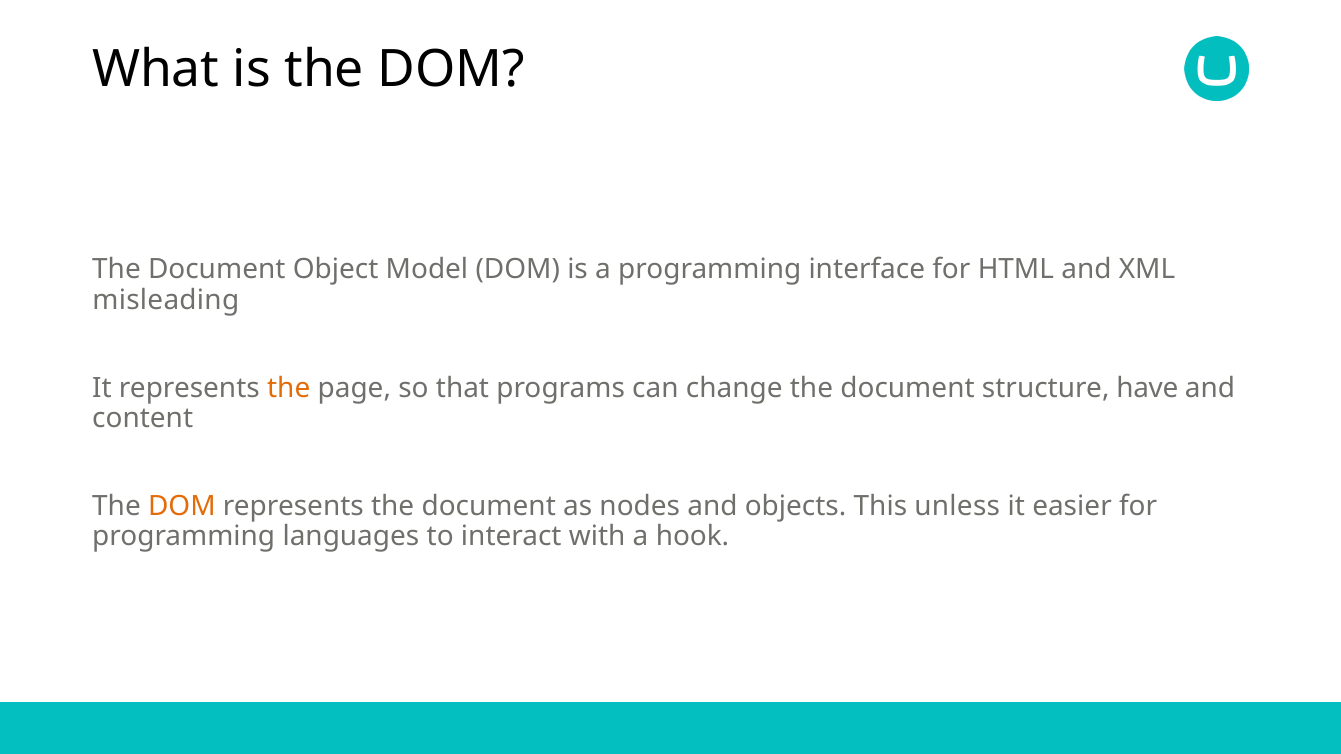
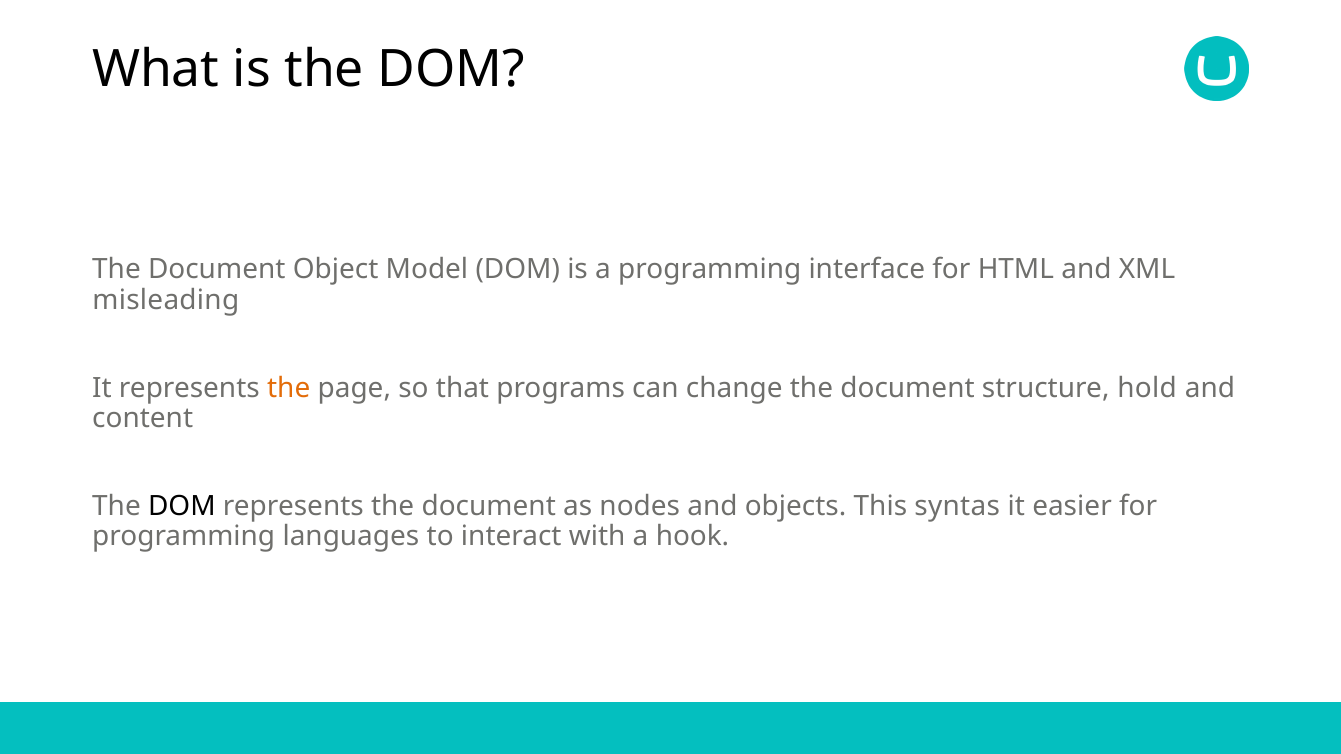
have: have -> hold
DOM at (182, 507) colour: orange -> black
unless: unless -> syntas
